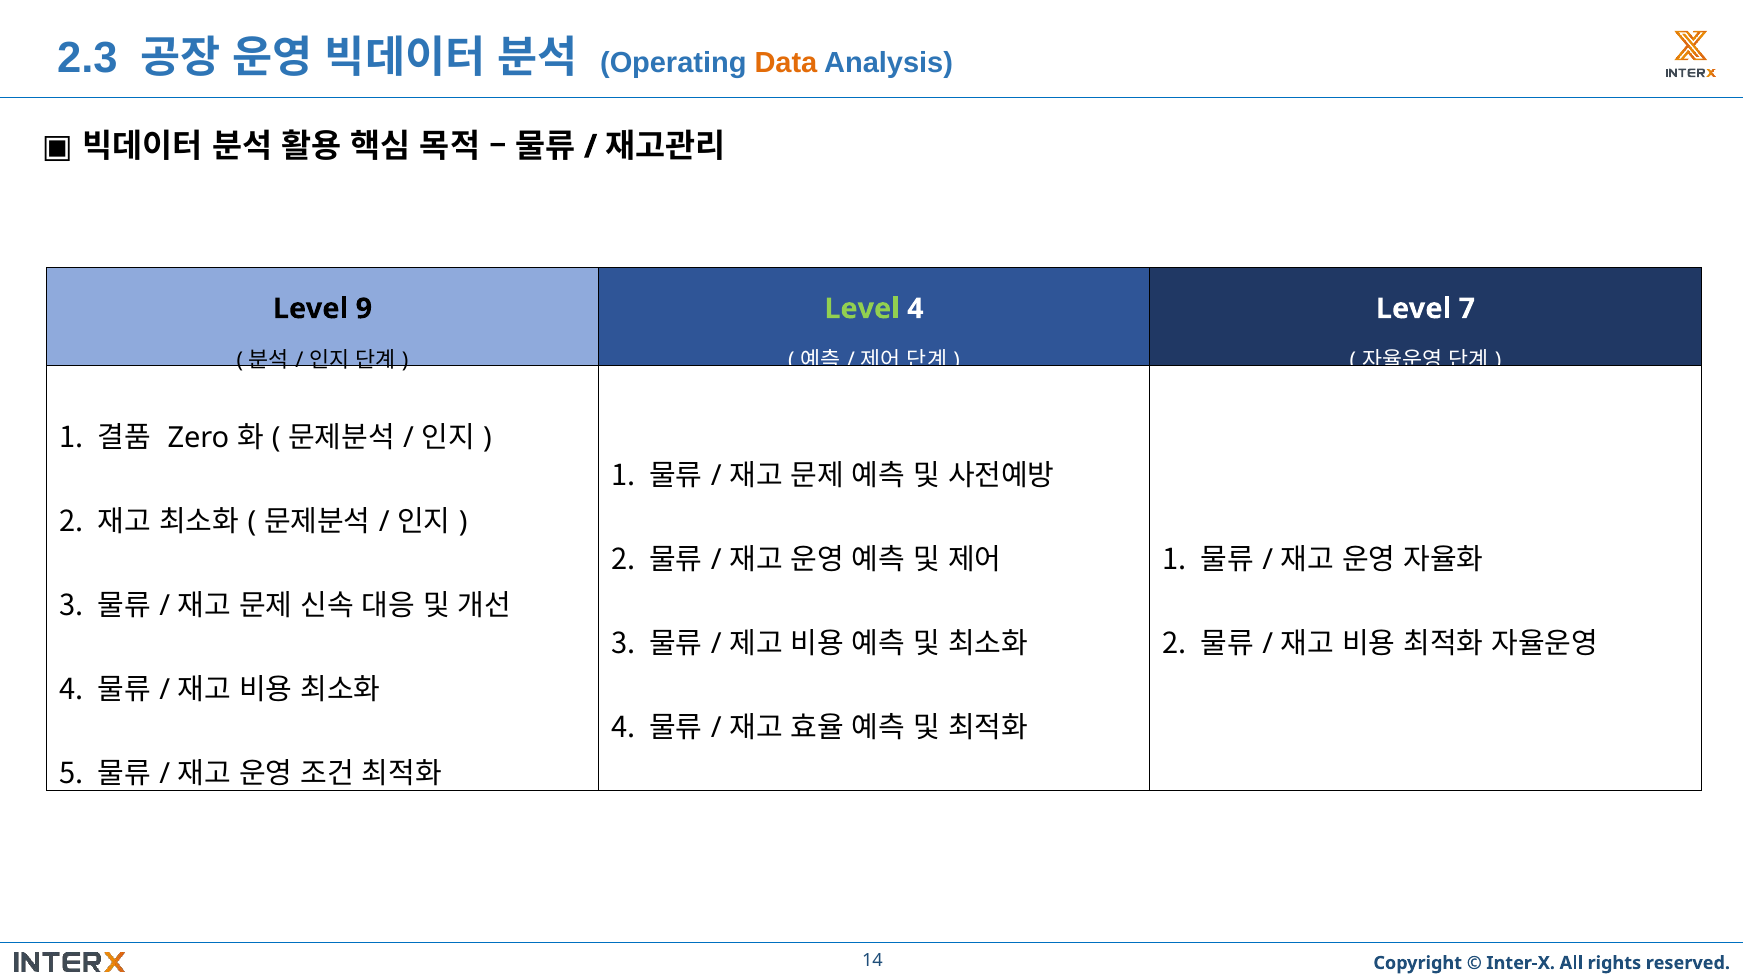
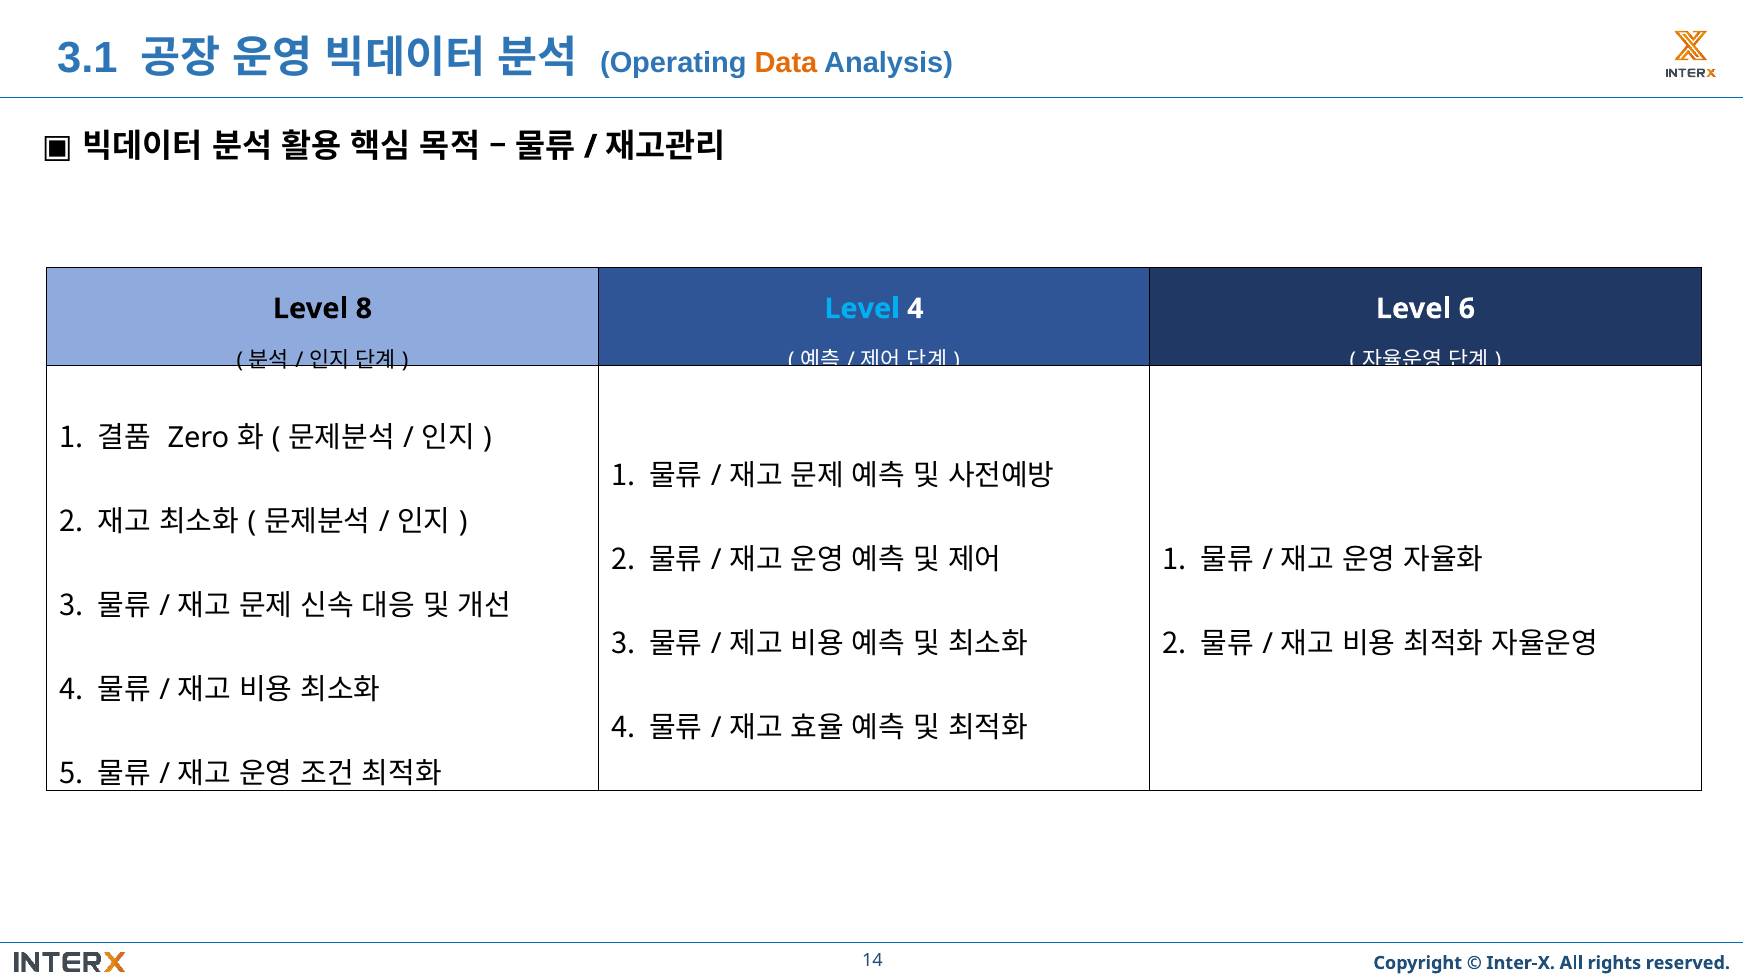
2.3: 2.3 -> 3.1
9: 9 -> 8
Level at (862, 309) colour: light green -> light blue
7: 7 -> 6
